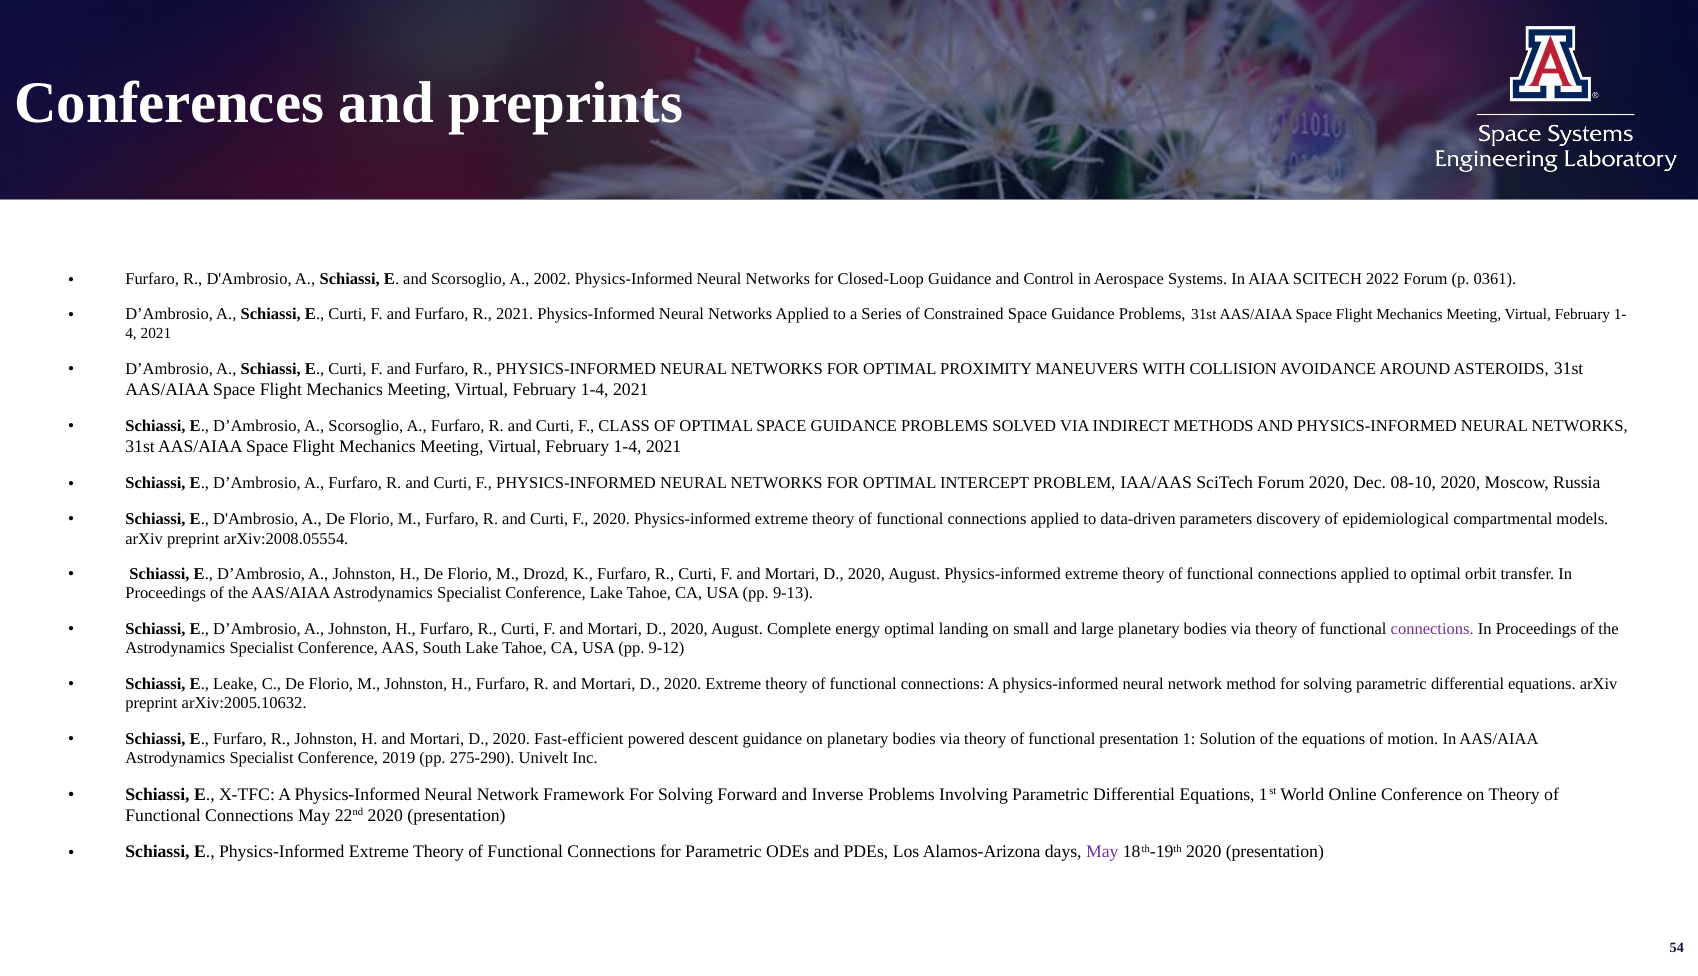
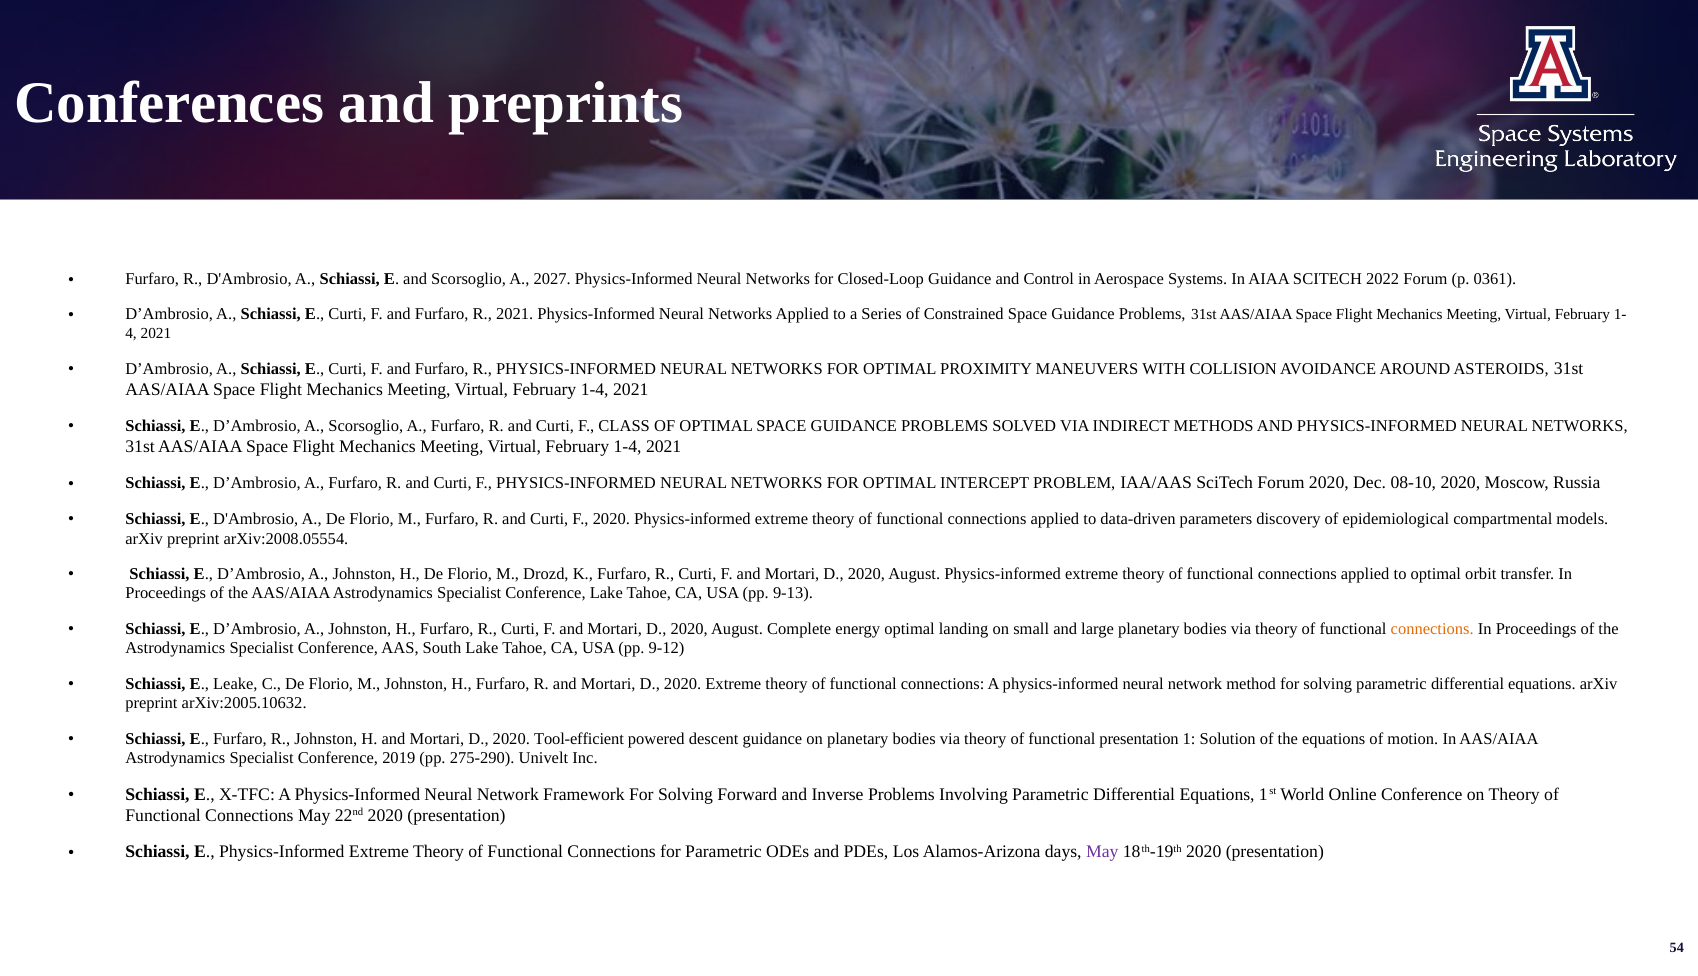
2002: 2002 -> 2027
connections at (1432, 629) colour: purple -> orange
Fast-efficient: Fast-efficient -> Tool-efficient
